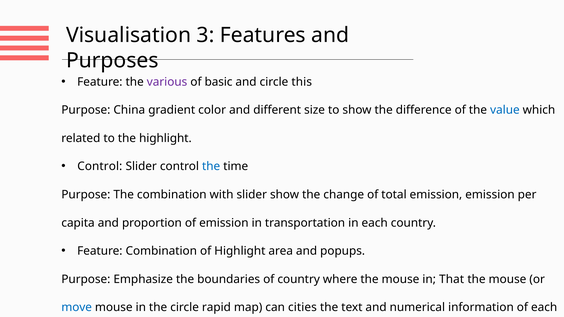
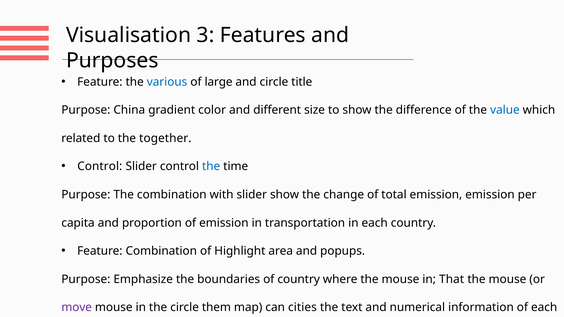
various colour: purple -> blue
basic: basic -> large
this: this -> title
the highlight: highlight -> together
move colour: blue -> purple
rapid: rapid -> them
